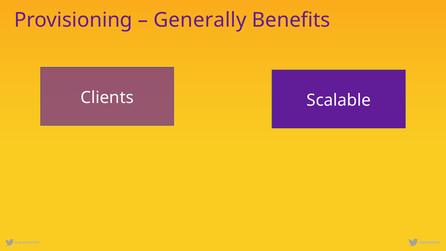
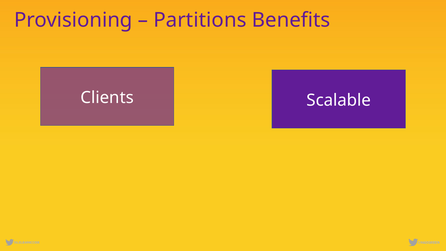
Generally: Generally -> Partitions
